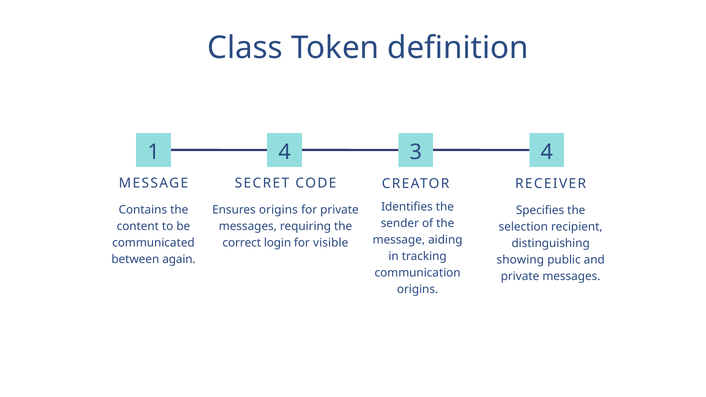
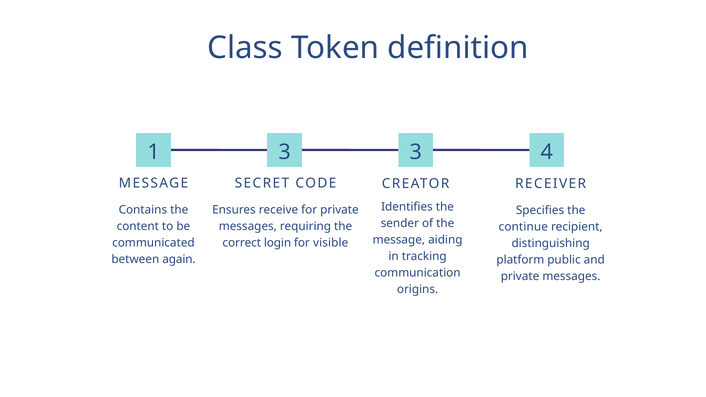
1 4: 4 -> 3
Ensures origins: origins -> receive
selection: selection -> continue
showing: showing -> platform
